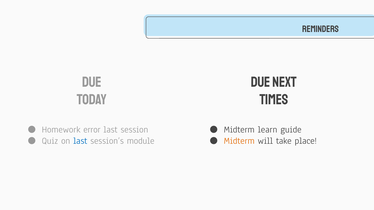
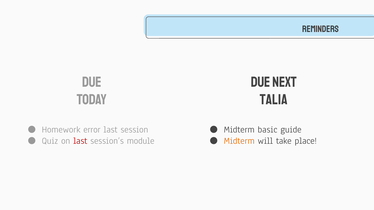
Times: Times -> Talia
learn: learn -> basic
last at (80, 141) colour: blue -> red
